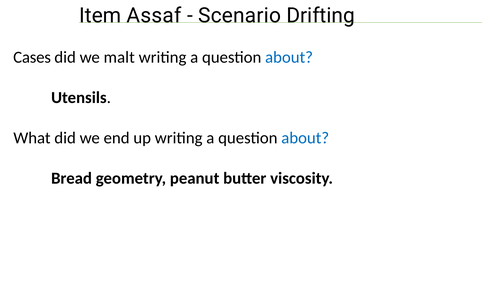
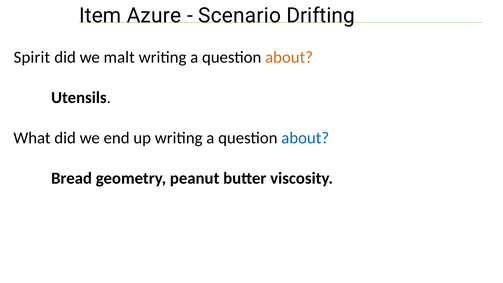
Assaf: Assaf -> Azure
Cases: Cases -> Spirit
about at (289, 57) colour: blue -> orange
